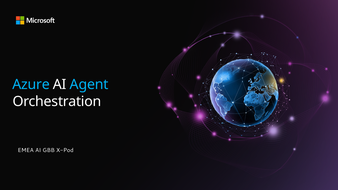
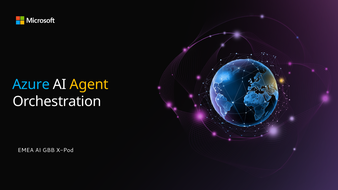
Agent colour: light blue -> yellow
